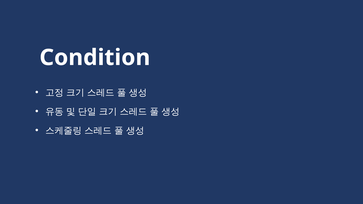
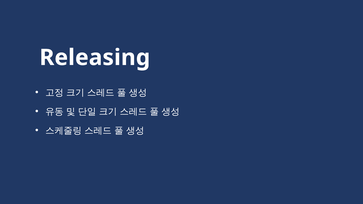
Condition: Condition -> Releasing
